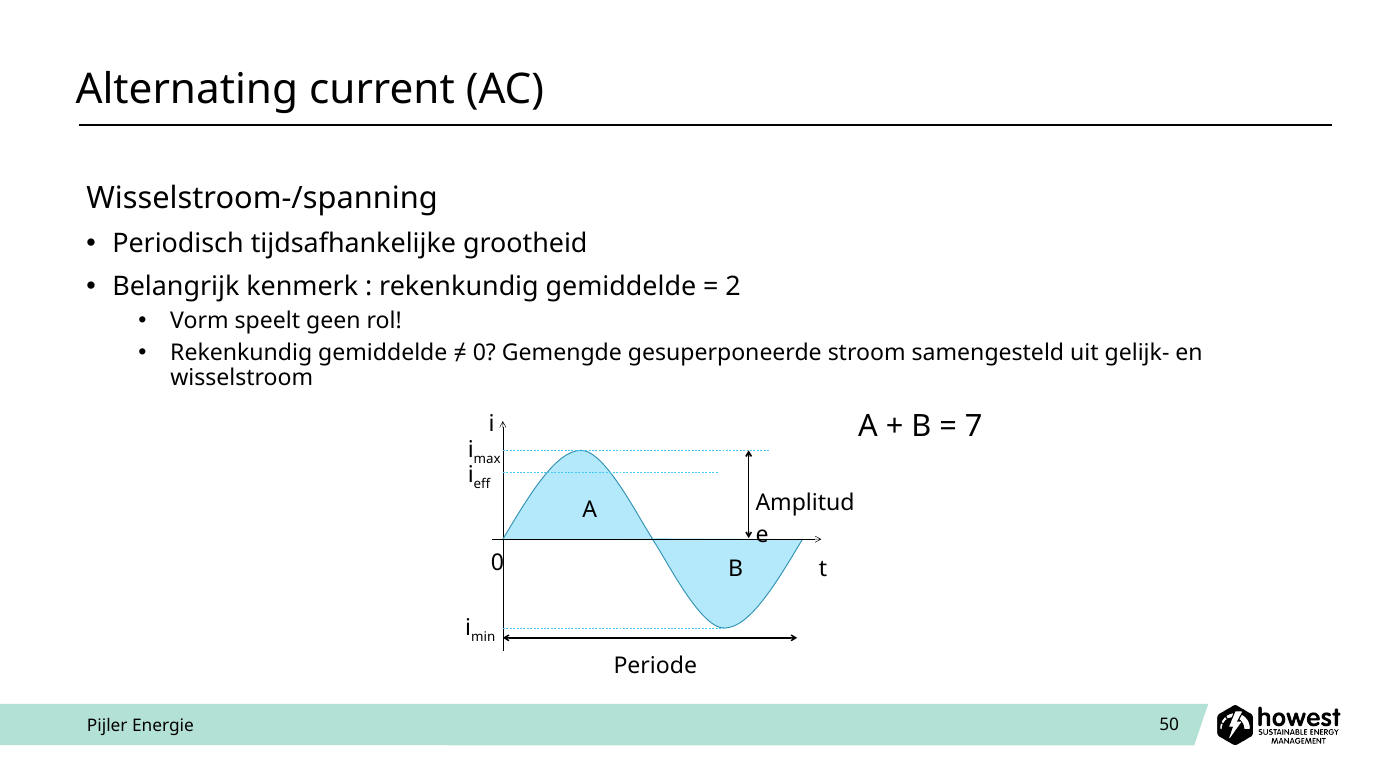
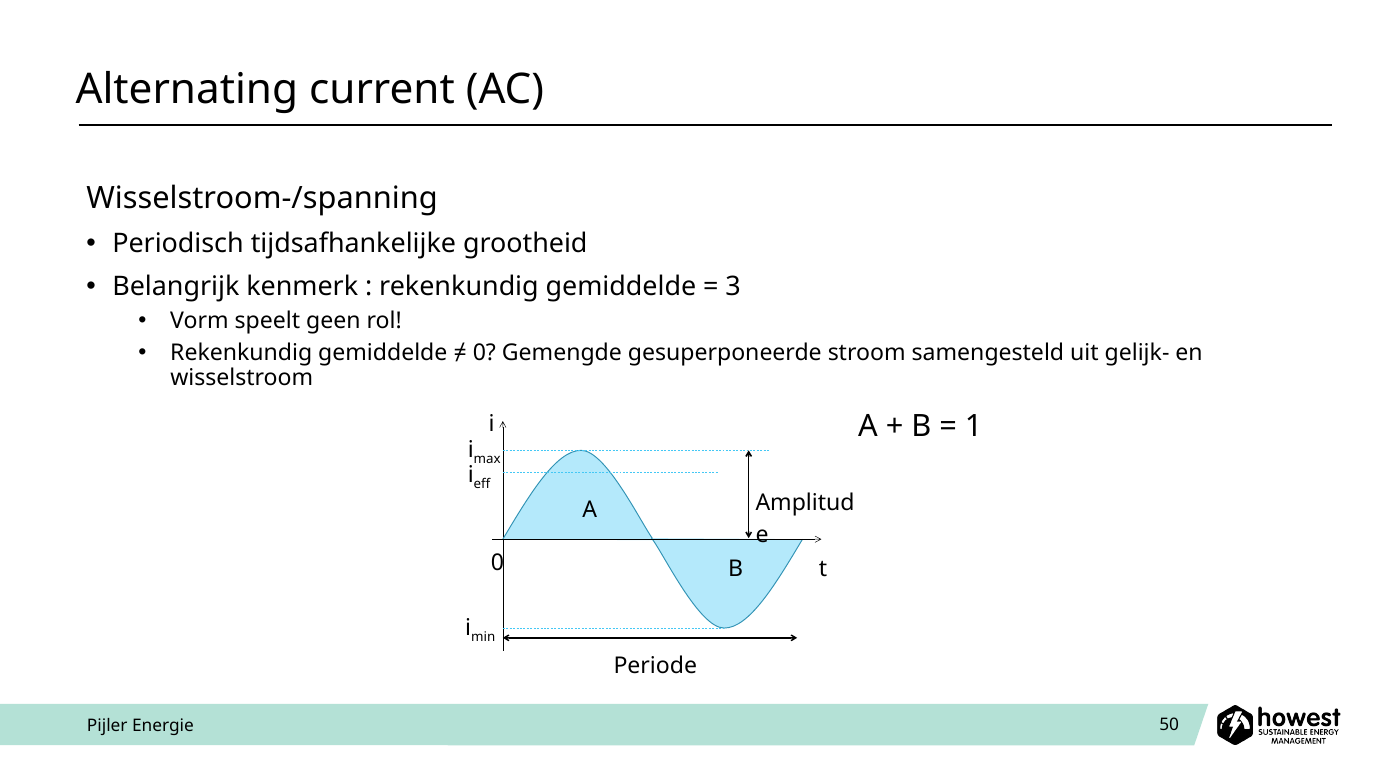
2: 2 -> 3
7: 7 -> 1
